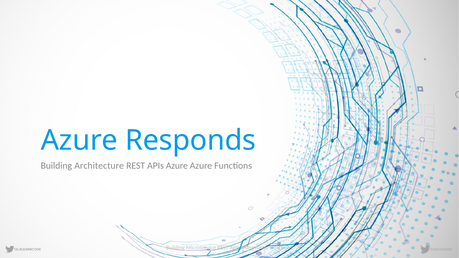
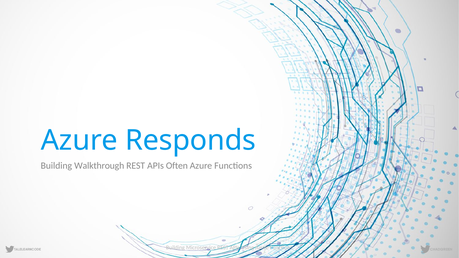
Architecture: Architecture -> Walkthrough
APIs Azure: Azure -> Often
